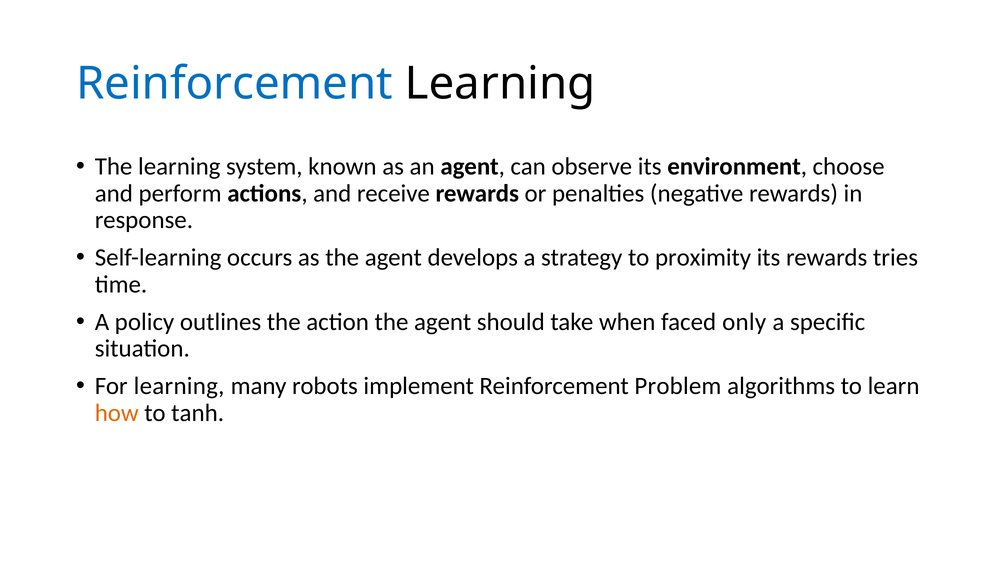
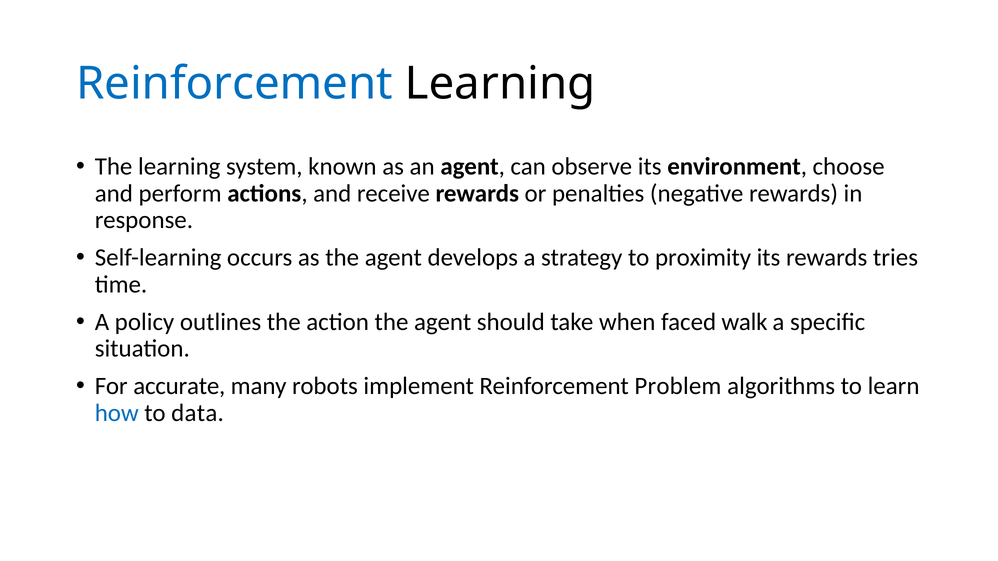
only: only -> walk
For learning: learning -> accurate
how colour: orange -> blue
tanh: tanh -> data
